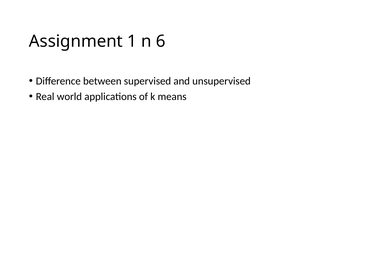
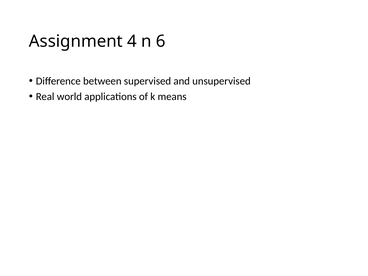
1: 1 -> 4
